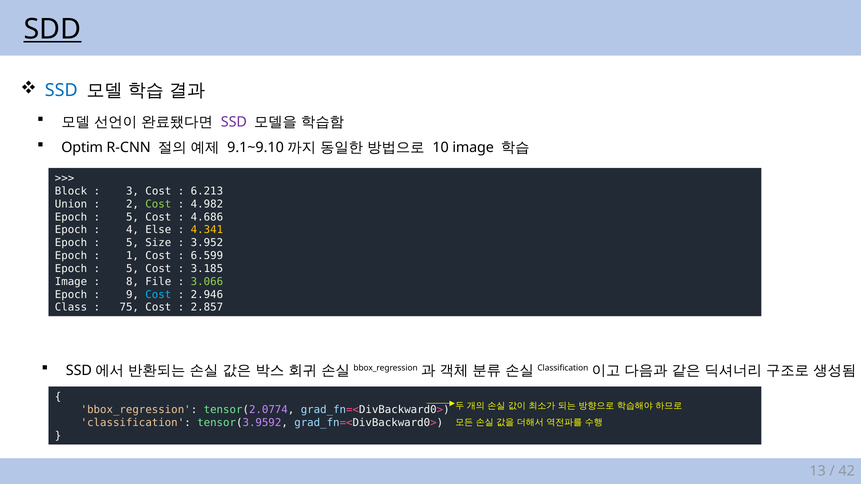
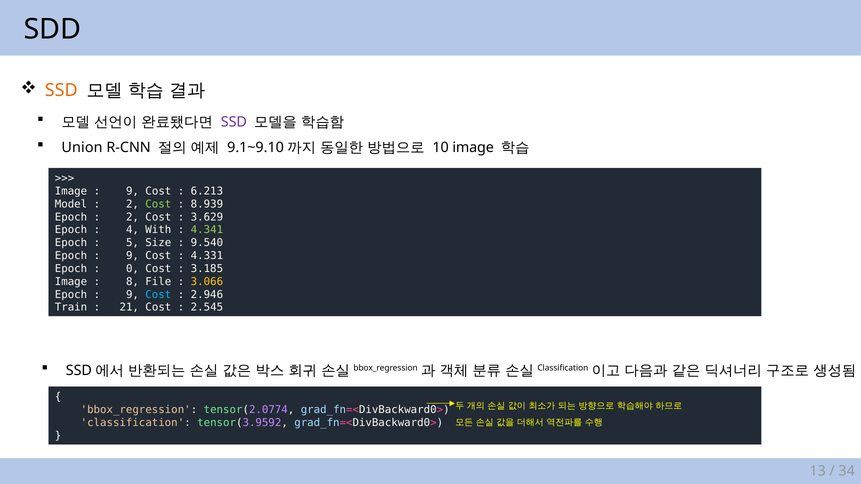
SDD underline: present -> none
SSD at (61, 91) colour: blue -> orange
Optim: Optim -> Union
Block at (71, 191): Block -> Image
3 at (132, 191): 3 -> 9
Union: Union -> Model
4.982: 4.982 -> 8.939
5 at (132, 217): 5 -> 2
4.686: 4.686 -> 3.629
Else: Else -> With
4.341 colour: yellow -> light green
3.952: 3.952 -> 9.540
1 at (132, 256): 1 -> 9
6.599: 6.599 -> 4.331
5 at (132, 269): 5 -> 0
3.066 colour: light green -> yellow
Class: Class -> Train
75: 75 -> 21
2.857: 2.857 -> 2.545
42: 42 -> 34
